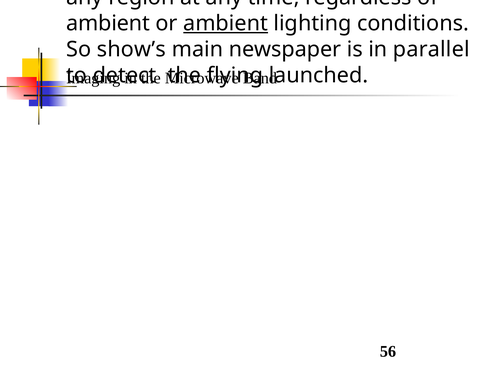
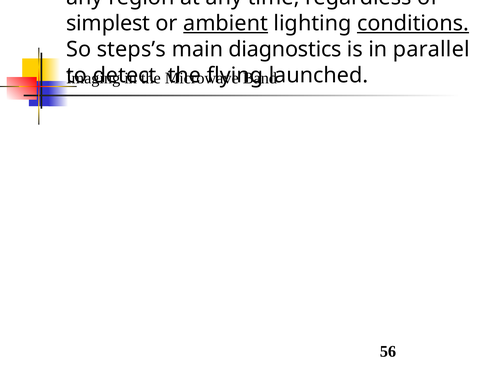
ambient at (108, 23): ambient -> simplest
conditions underline: none -> present
show’s: show’s -> steps’s
newspaper: newspaper -> diagnostics
